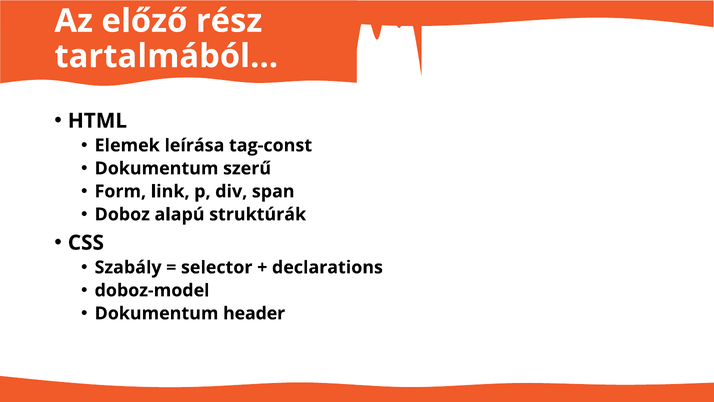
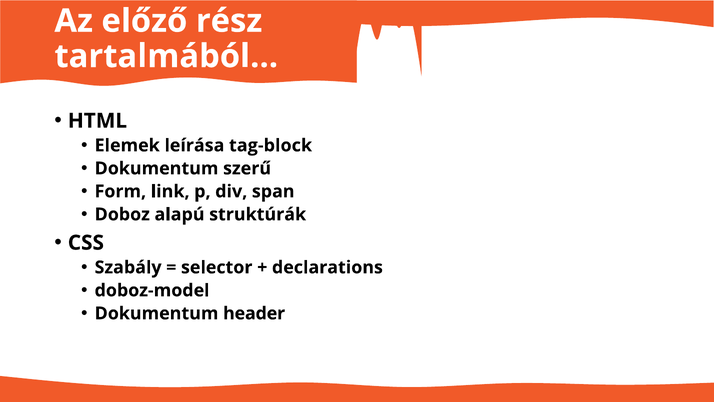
tag-const: tag-const -> tag-block
